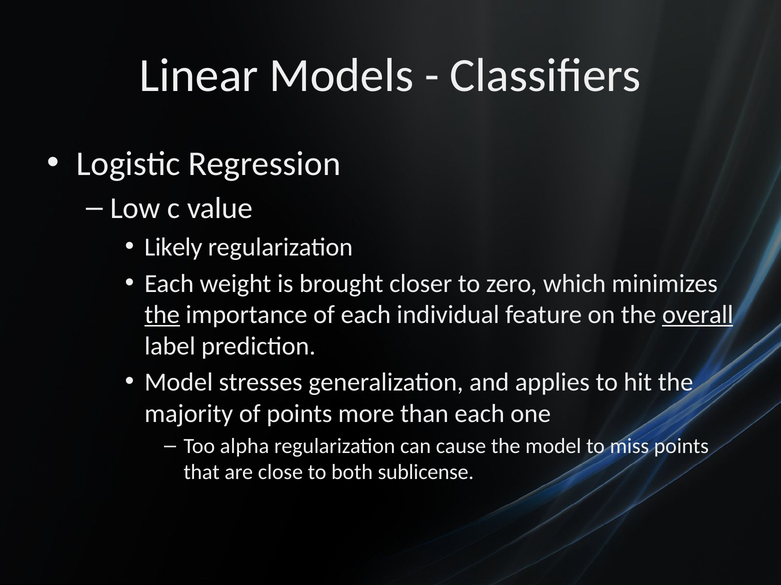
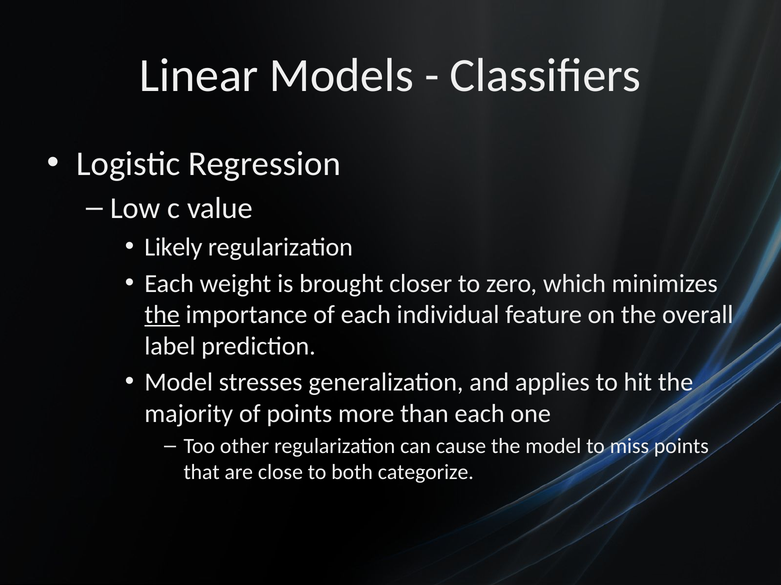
overall underline: present -> none
alpha: alpha -> other
sublicense: sublicense -> categorize
